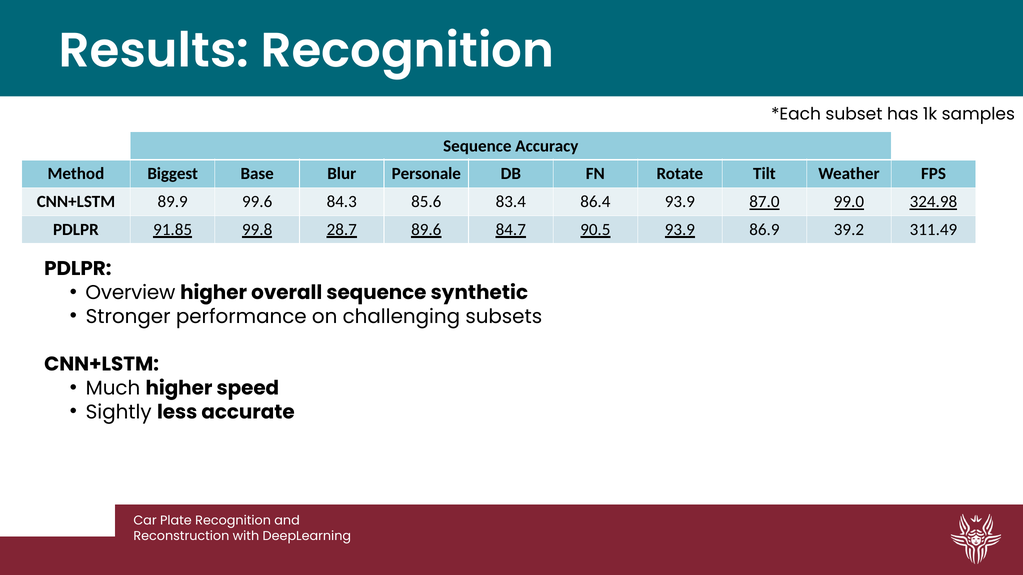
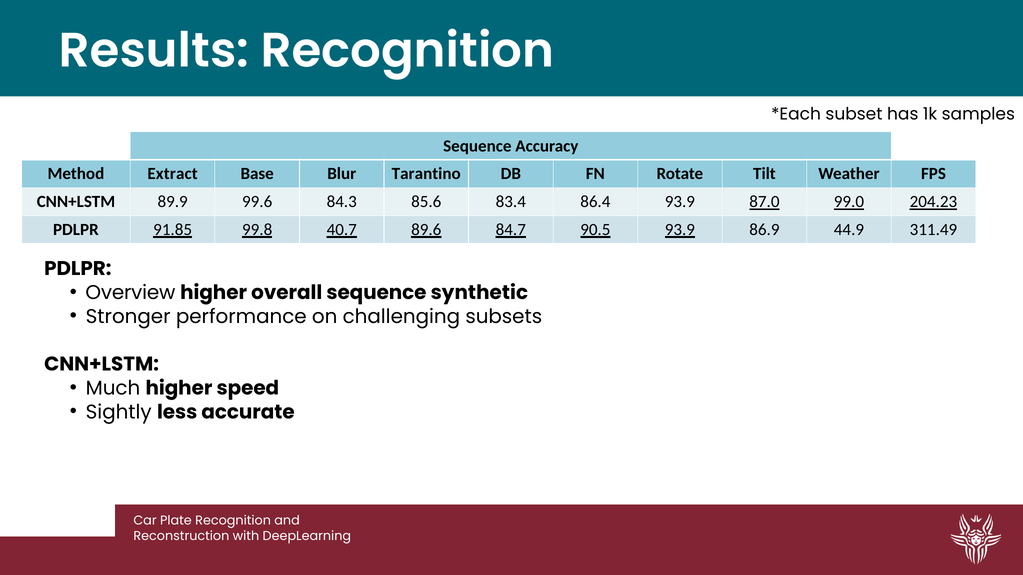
Biggest: Biggest -> Extract
Personale: Personale -> Tarantino
324.98: 324.98 -> 204.23
28.7: 28.7 -> 40.7
39.2: 39.2 -> 44.9
